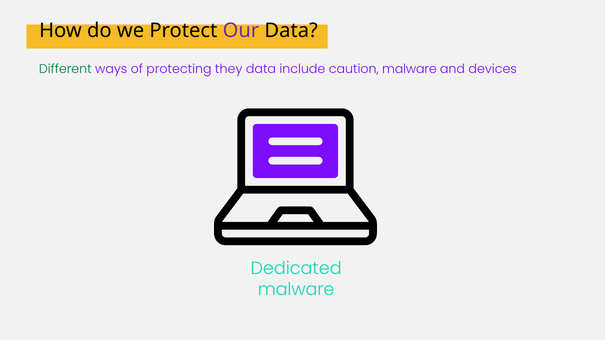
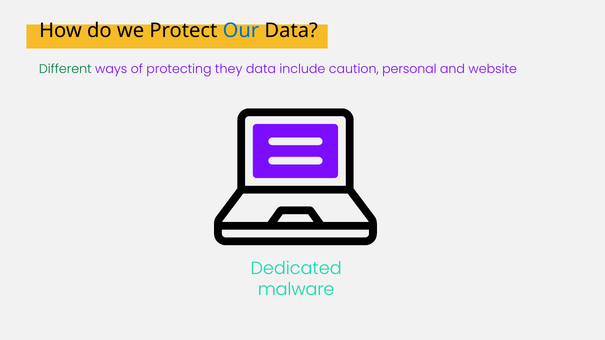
Our colour: purple -> blue
caution malware: malware -> personal
devices: devices -> website
